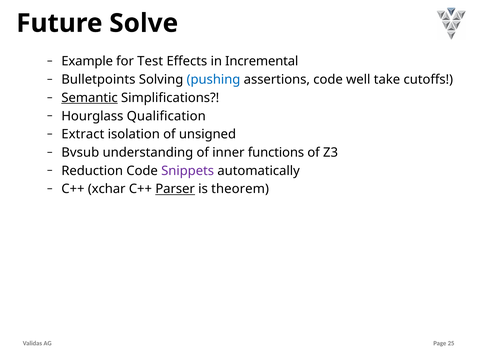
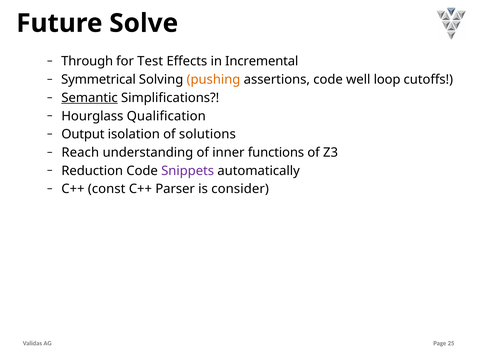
Example: Example -> Through
Bulletpoints: Bulletpoints -> Symmetrical
pushing colour: blue -> orange
take: take -> loop
Extract: Extract -> Output
unsigned: unsigned -> solutions
Bvsub: Bvsub -> Reach
xchar: xchar -> const
Parser underline: present -> none
theorem: theorem -> consider
